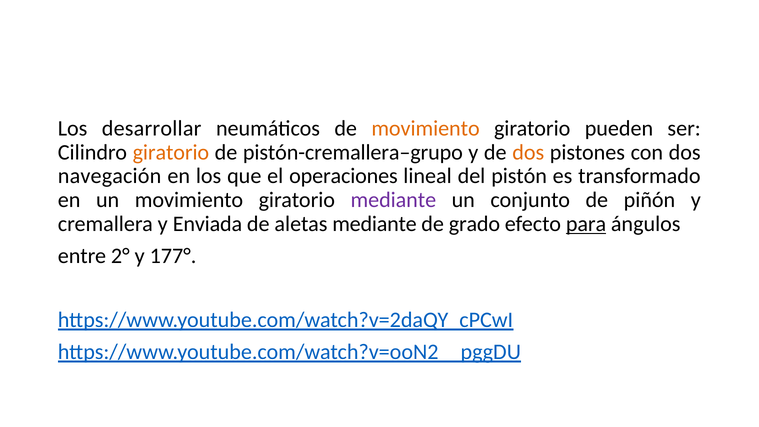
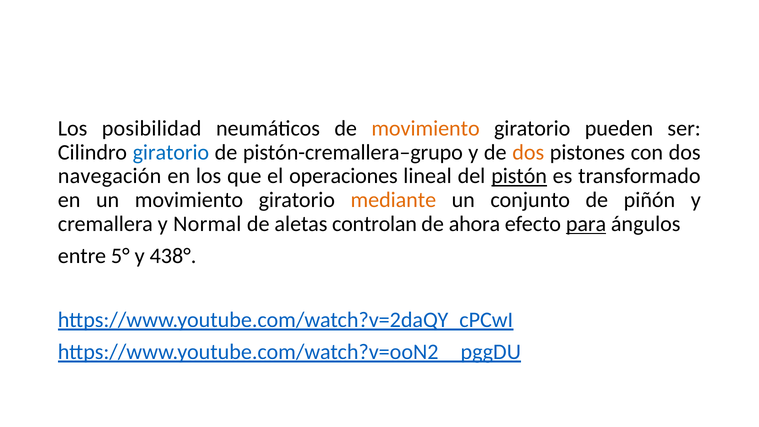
desarrollar: desarrollar -> posibilidad
giratorio at (171, 152) colour: orange -> blue
pistón underline: none -> present
mediante at (393, 200) colour: purple -> orange
Enviada: Enviada -> Normal
aletas mediante: mediante -> controlan
grado: grado -> ahora
2°: 2° -> 5°
177°: 177° -> 438°
